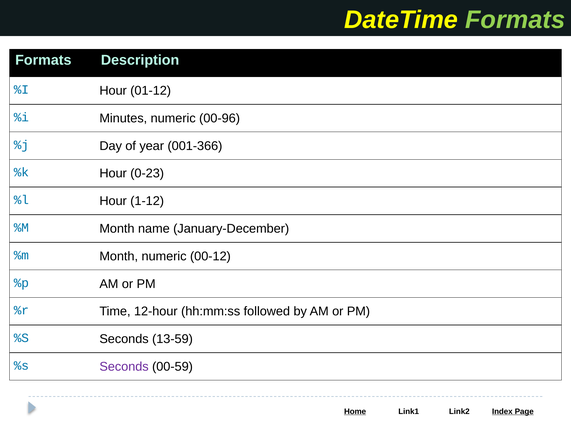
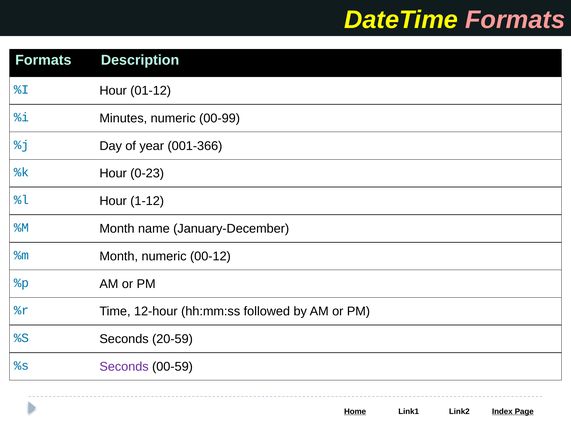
Formats at (515, 20) colour: light green -> pink
00-96: 00-96 -> 00-99
13-59: 13-59 -> 20-59
